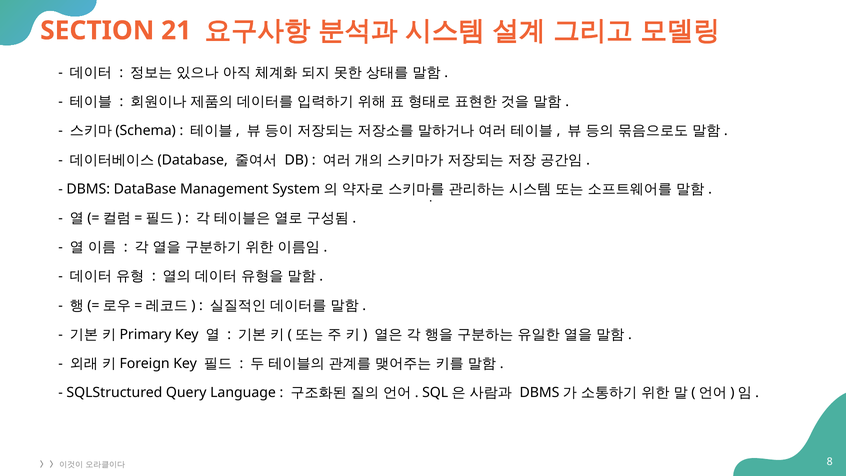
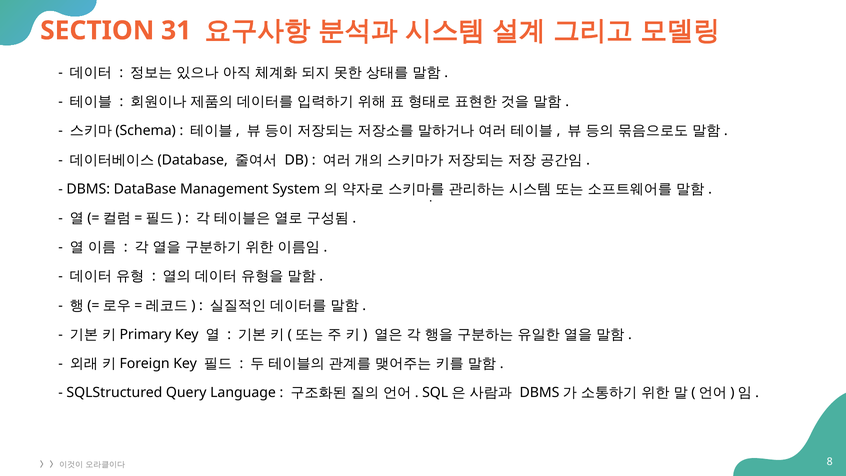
21: 21 -> 31
